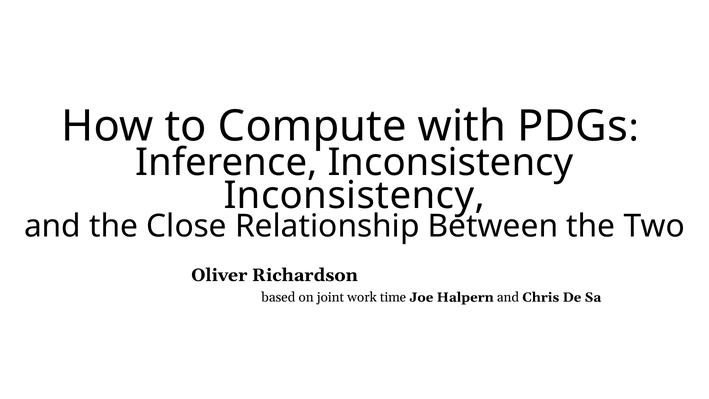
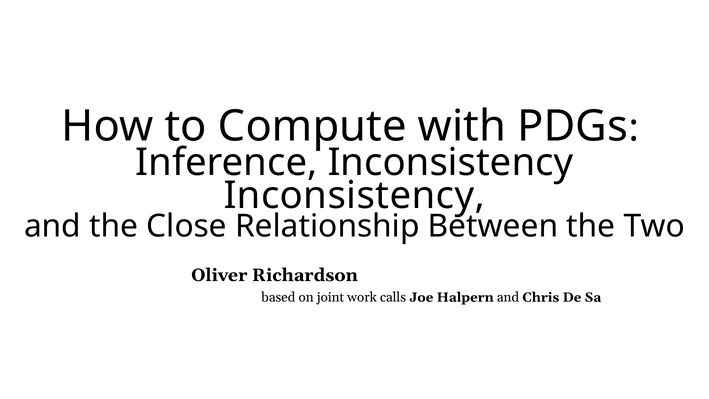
time: time -> calls
